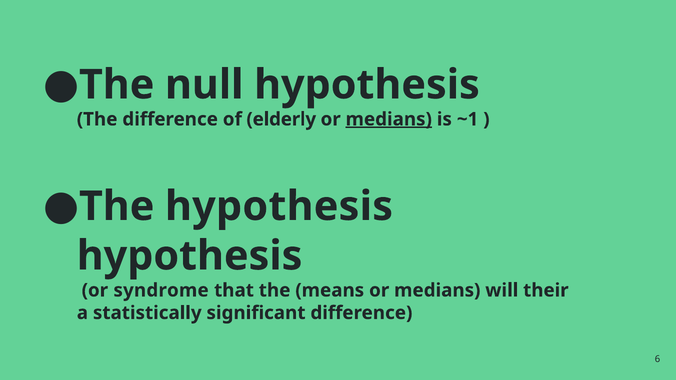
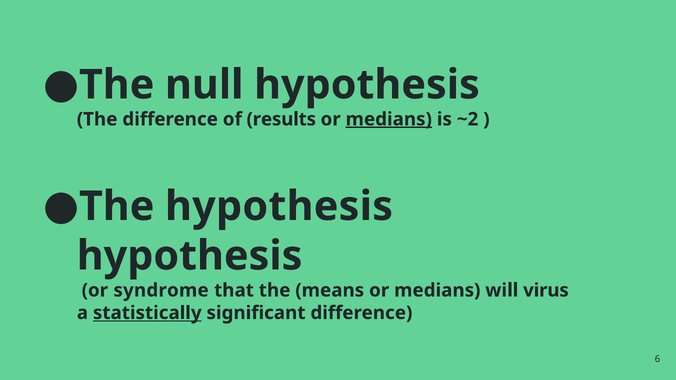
elderly: elderly -> results
~1: ~1 -> ~2
their: their -> virus
statistically underline: none -> present
